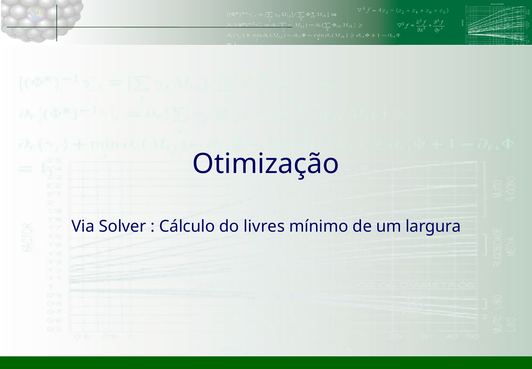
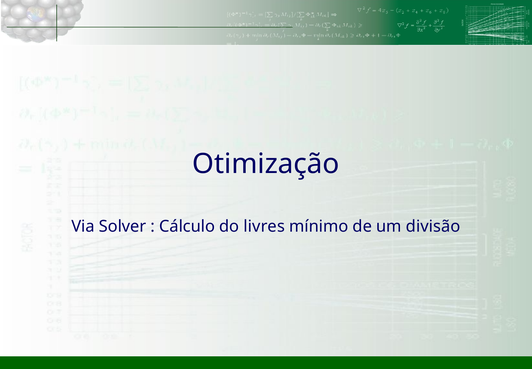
largura: largura -> divisão
